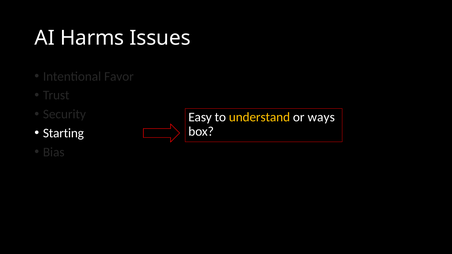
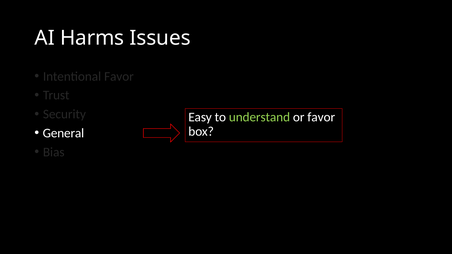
understand colour: yellow -> light green
or ways: ways -> favor
Starting: Starting -> General
